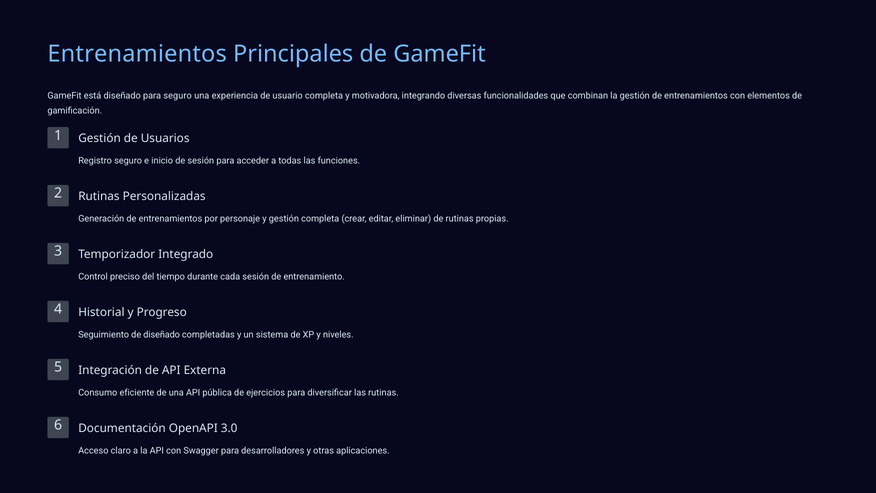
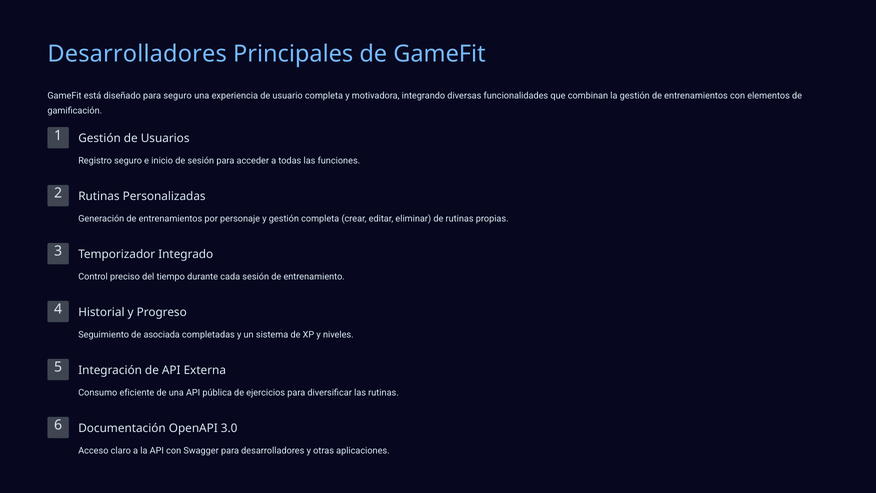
Entrenamientos at (137, 54): Entrenamientos -> Desarrolladores
de diseñado: diseñado -> asociada
